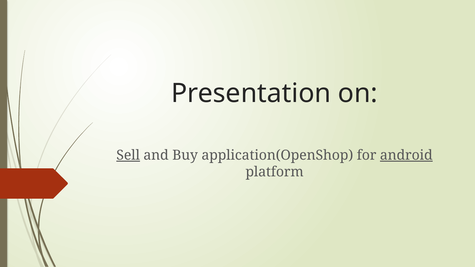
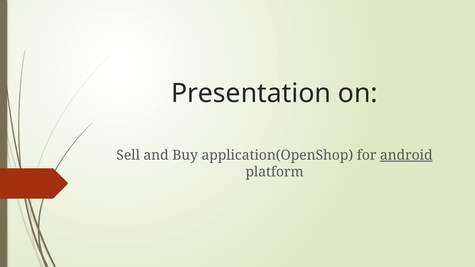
Sell underline: present -> none
